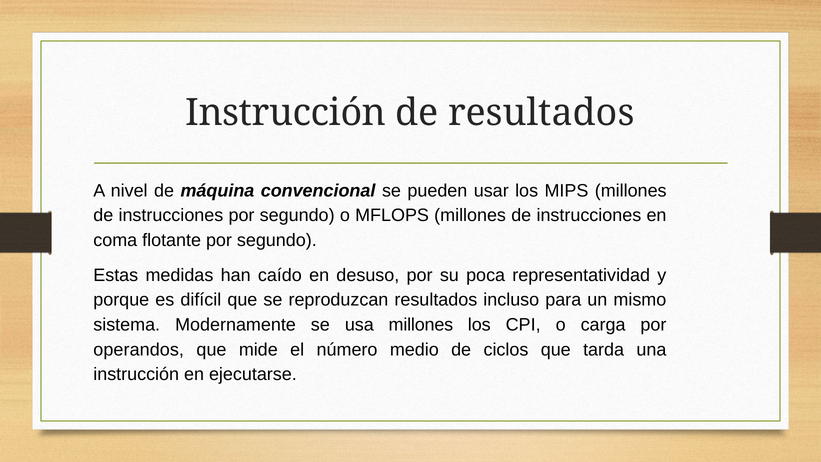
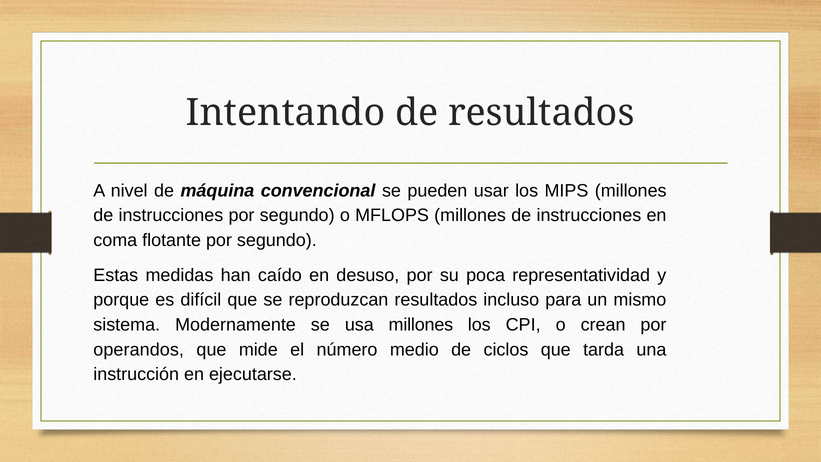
Instrucción at (286, 113): Instrucción -> Intentando
carga: carga -> crean
